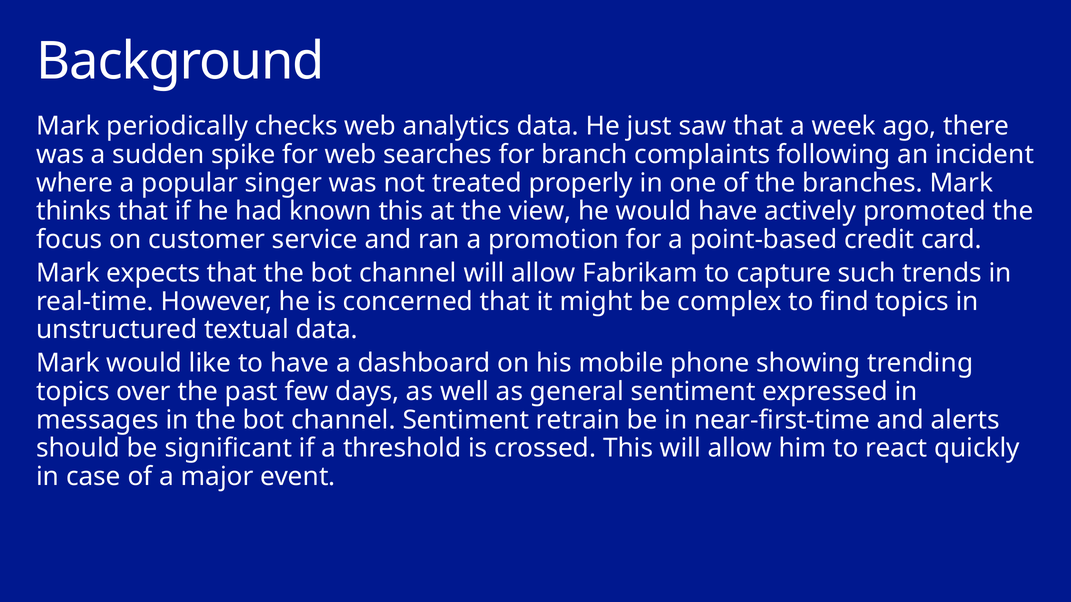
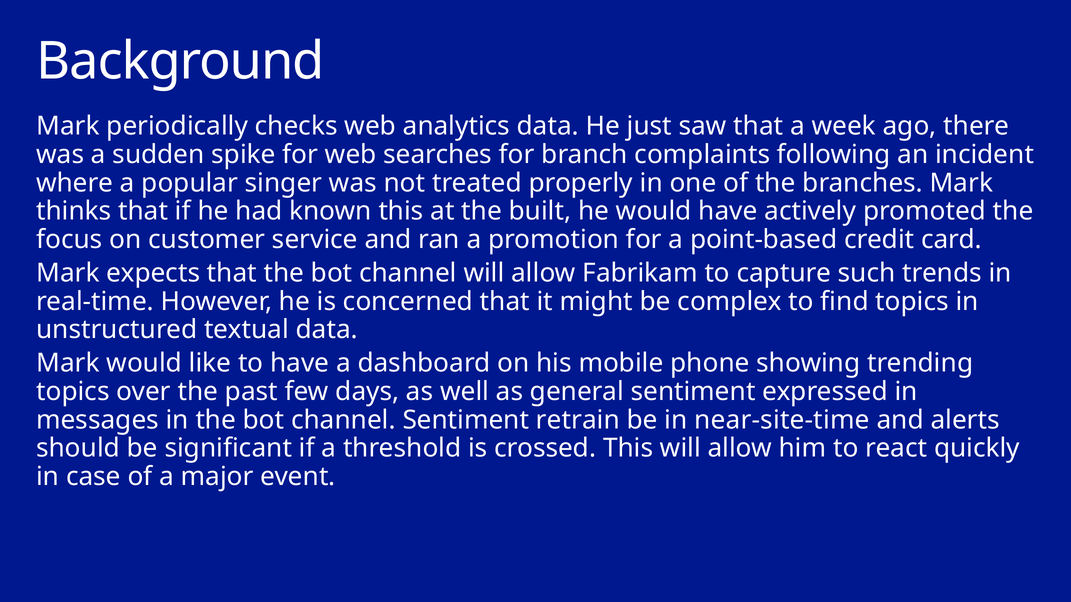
view: view -> built
near-first-time: near-first-time -> near-site-time
